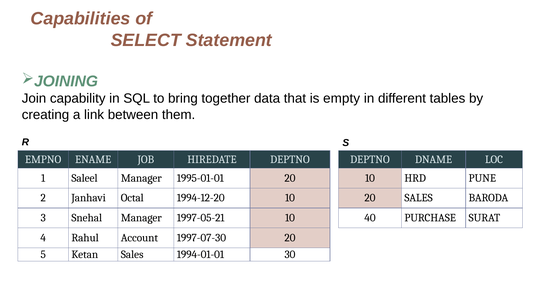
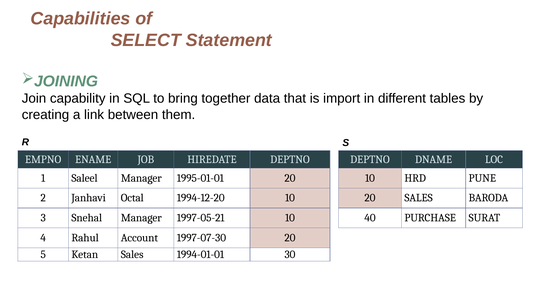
empty: empty -> import
